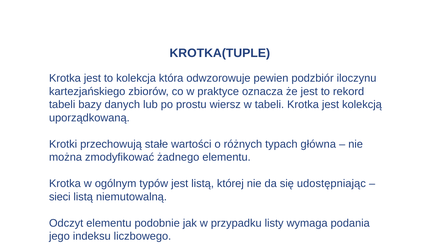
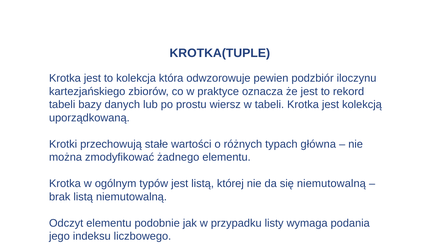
się udostępniając: udostępniając -> niemutowalną
sieci: sieci -> brak
